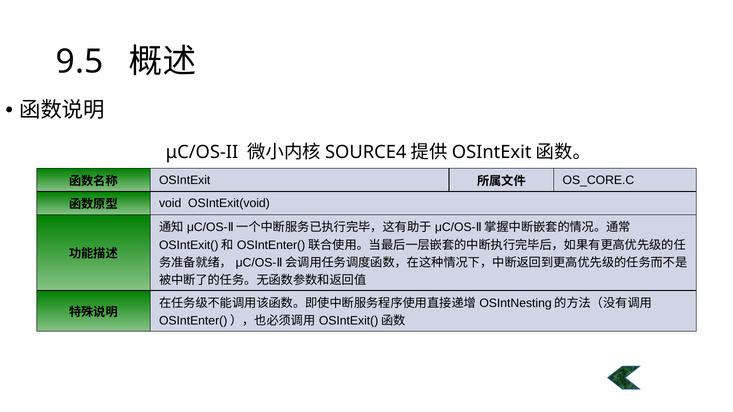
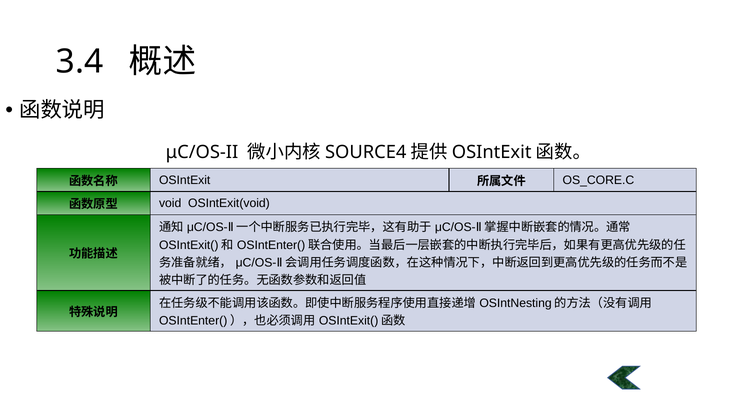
9.5: 9.5 -> 3.4
